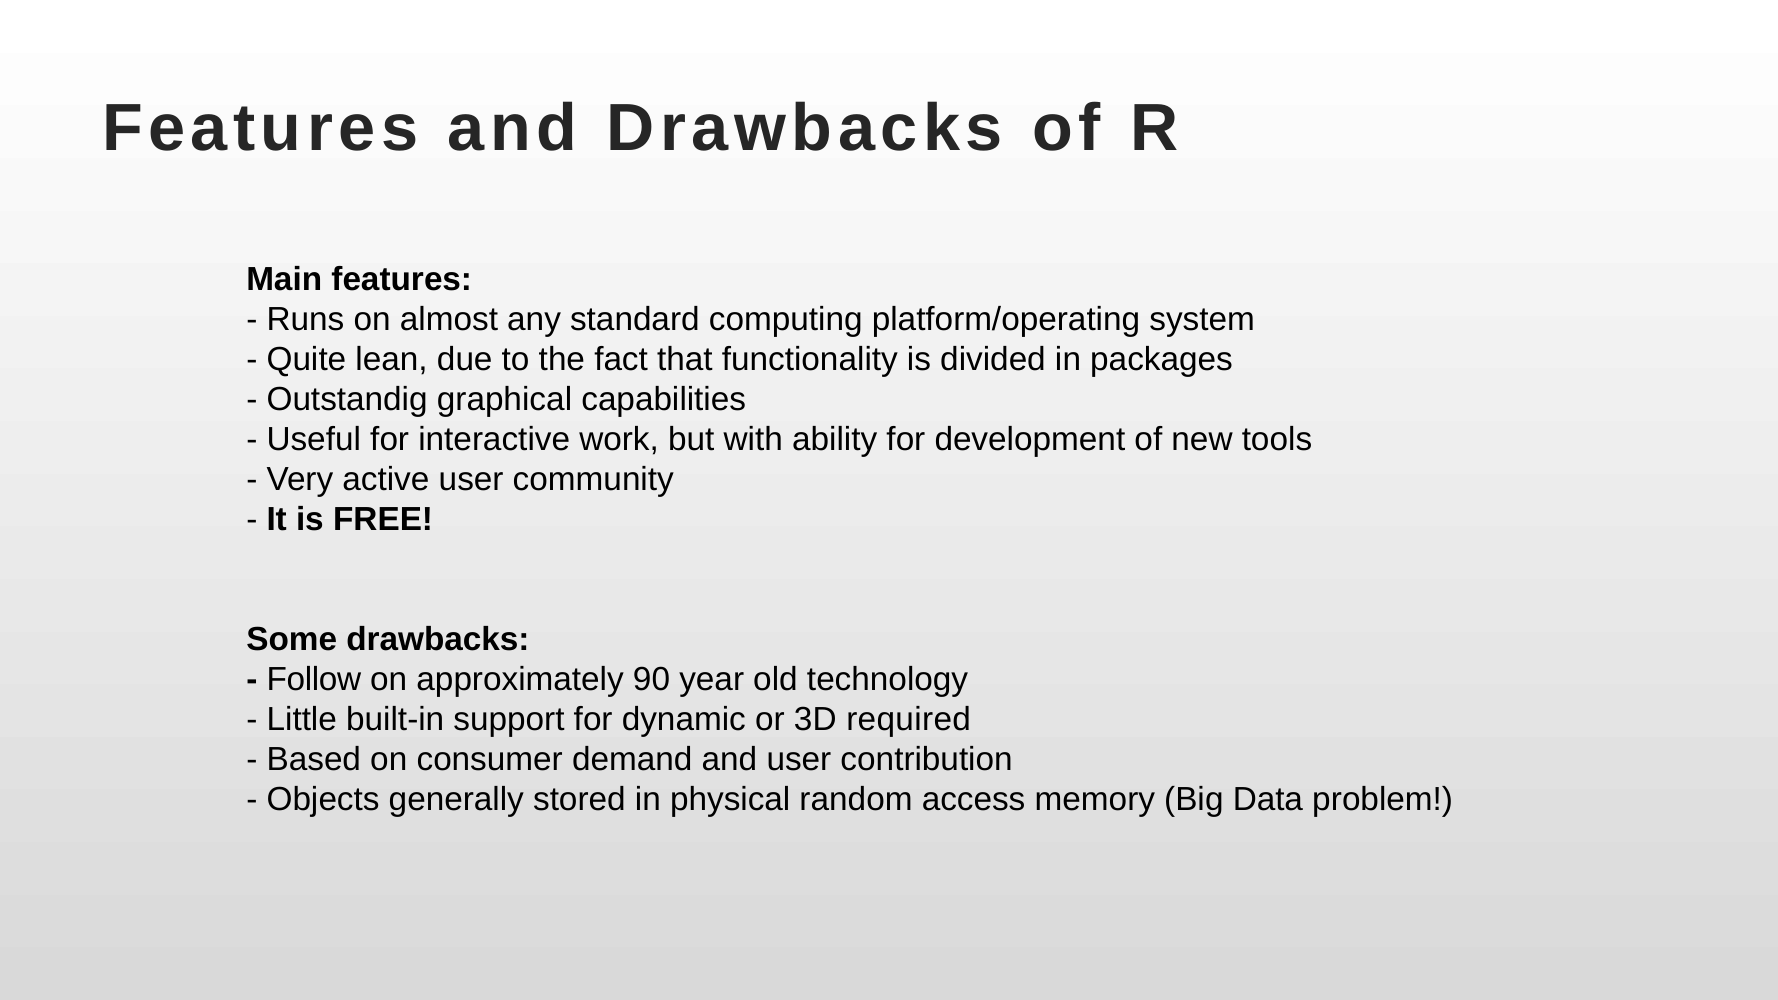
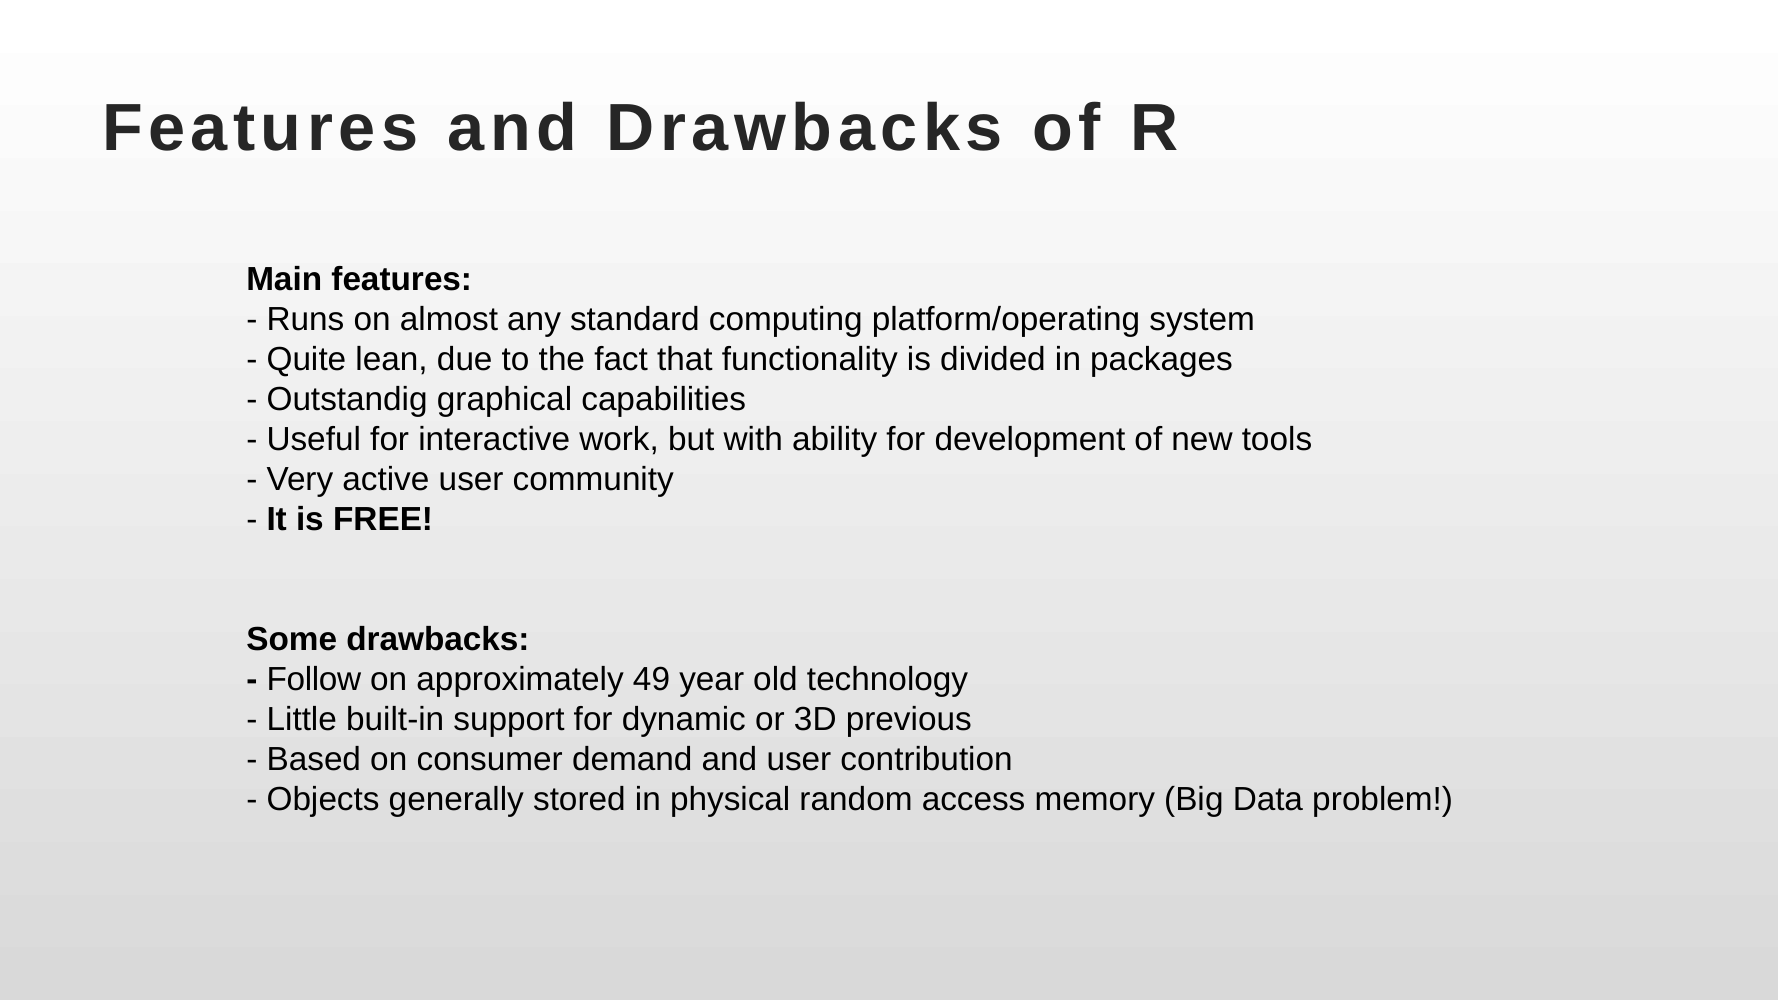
90: 90 -> 49
required: required -> previous
